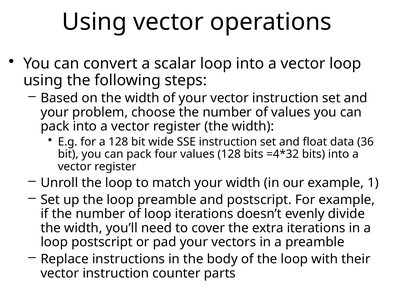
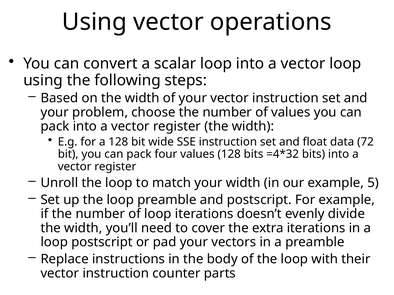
36: 36 -> 72
1: 1 -> 5
